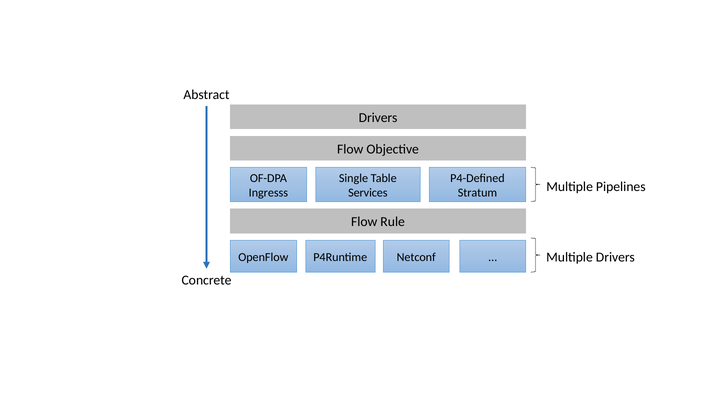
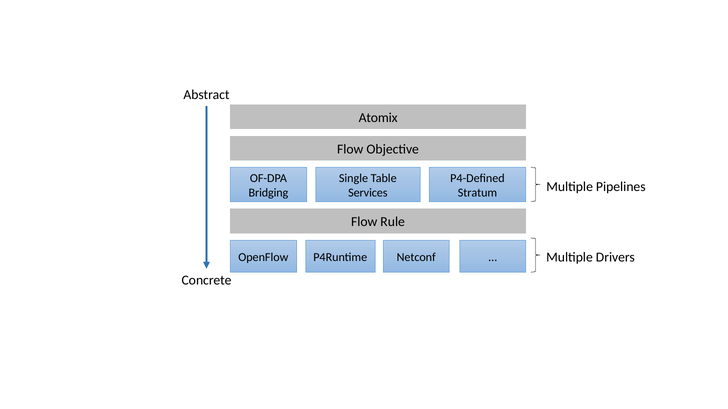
Drivers at (378, 118): Drivers -> Atomix
Ingresss: Ingresss -> Bridging
